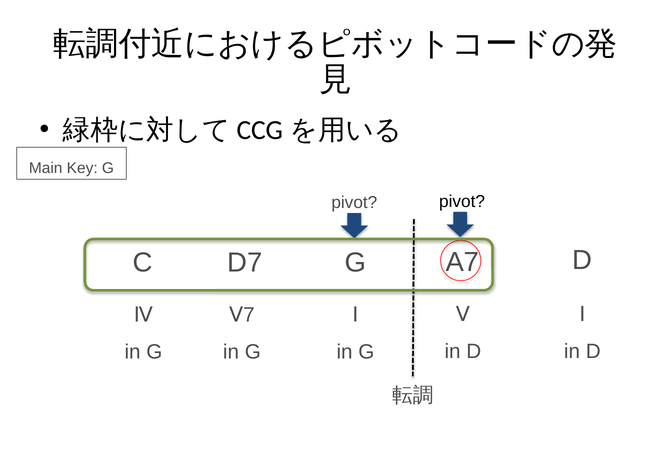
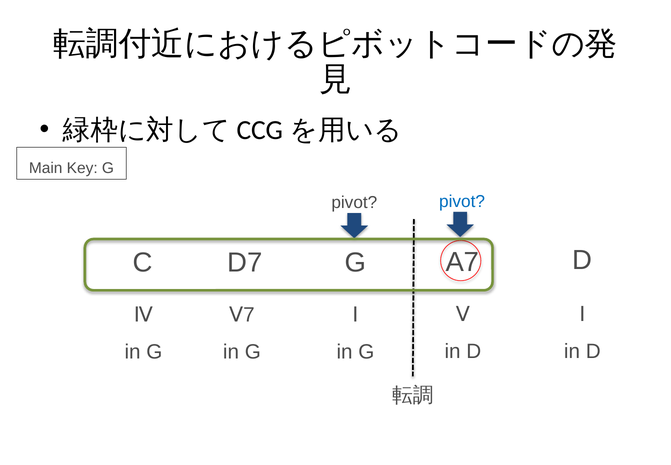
pivot at (462, 201) colour: black -> blue
